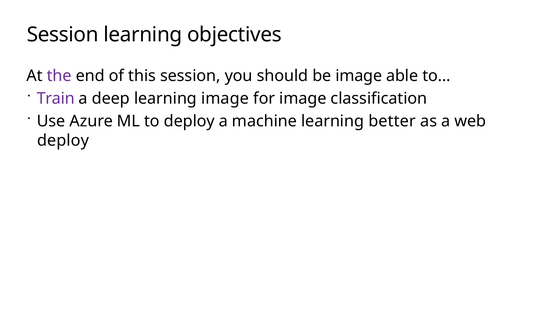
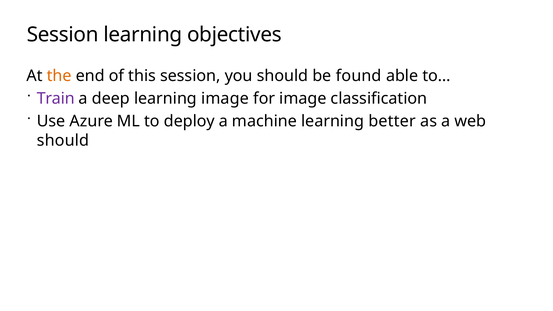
the colour: purple -> orange
be image: image -> found
deploy at (63, 140): deploy -> should
